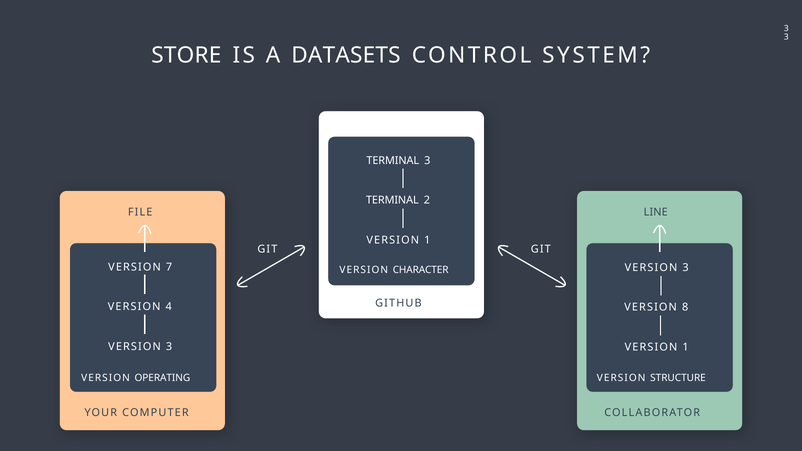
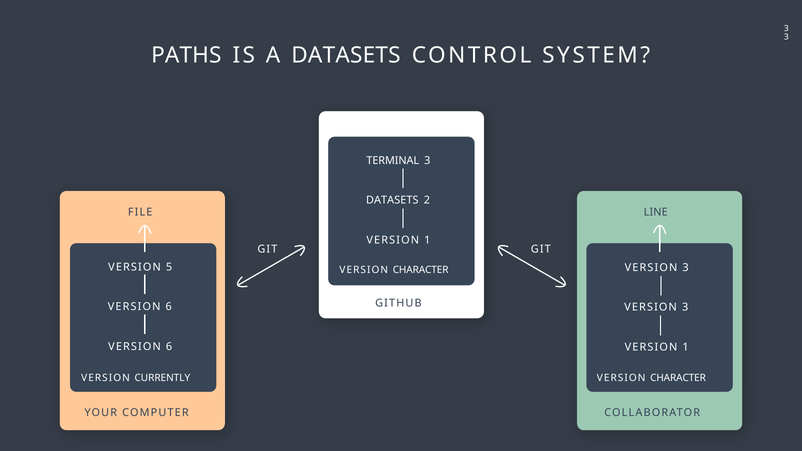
STORE: STORE -> PATHS
TERMINAL at (392, 201): TERMINAL -> DATASETS
7: 7 -> 5
4 at (169, 307): 4 -> 6
8 at (685, 308): 8 -> 3
3 at (169, 347): 3 -> 6
OPERATING: OPERATING -> CURRENTLY
STRUCTURE at (678, 378): STRUCTURE -> CHARACTER
